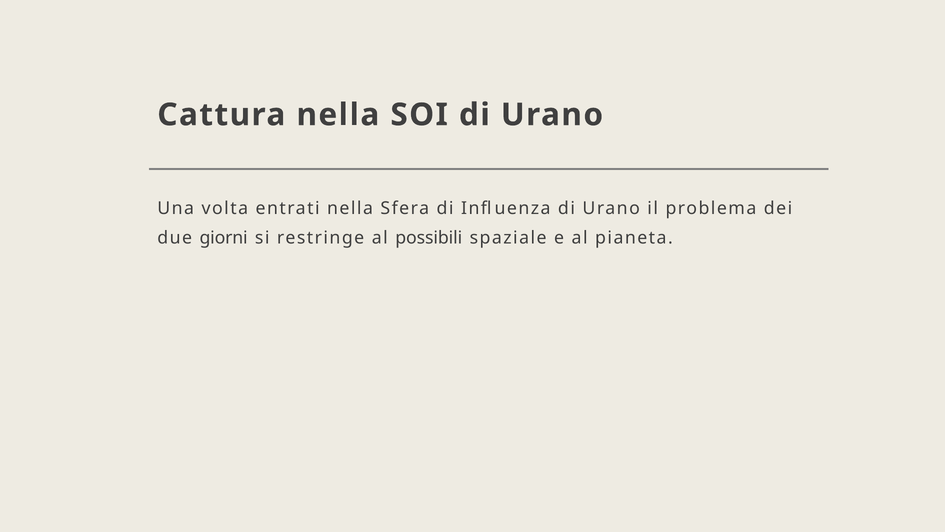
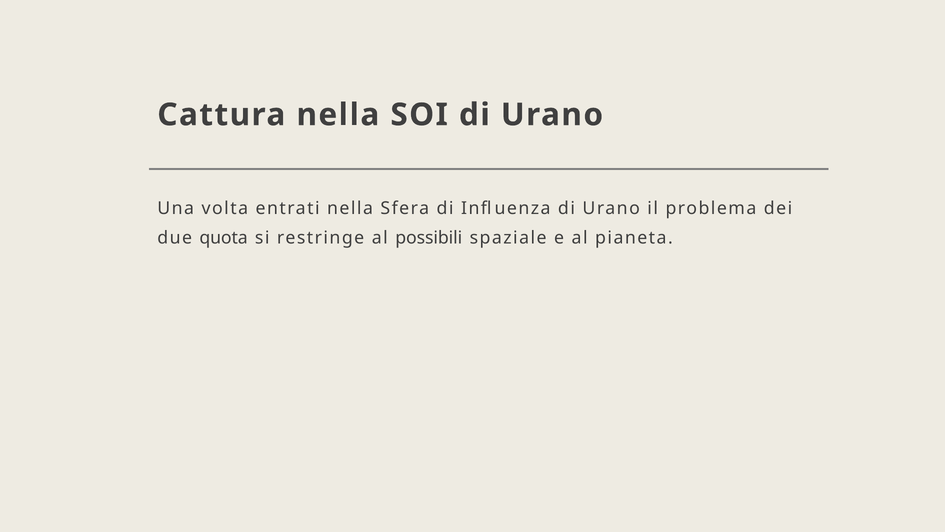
giorni: giorni -> quota
